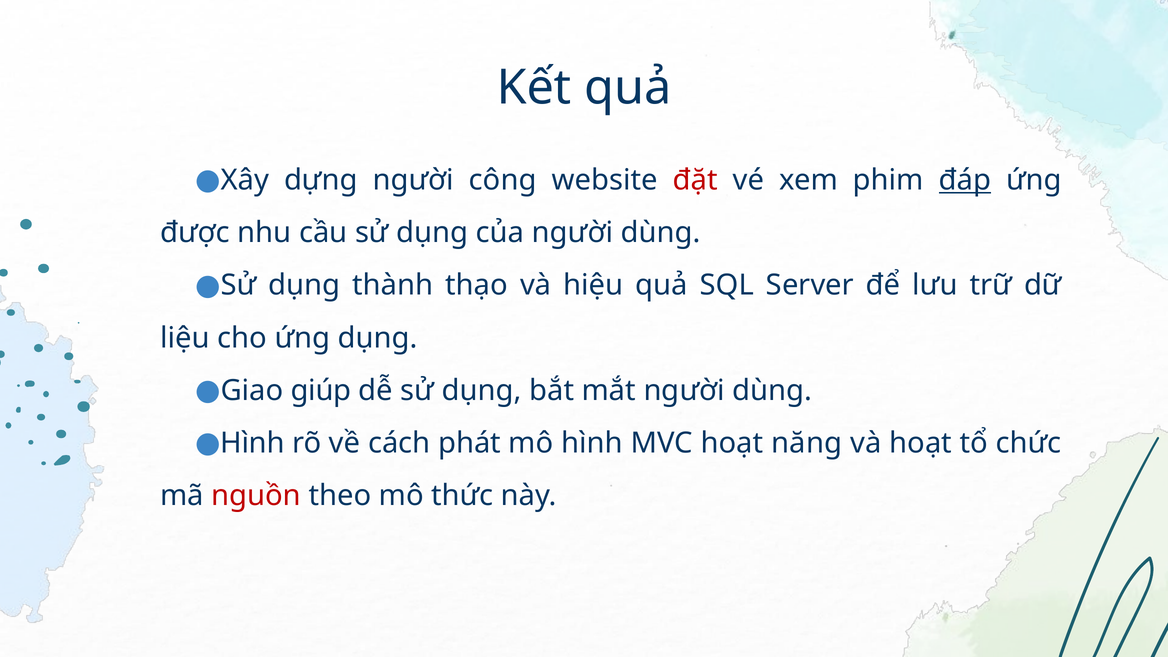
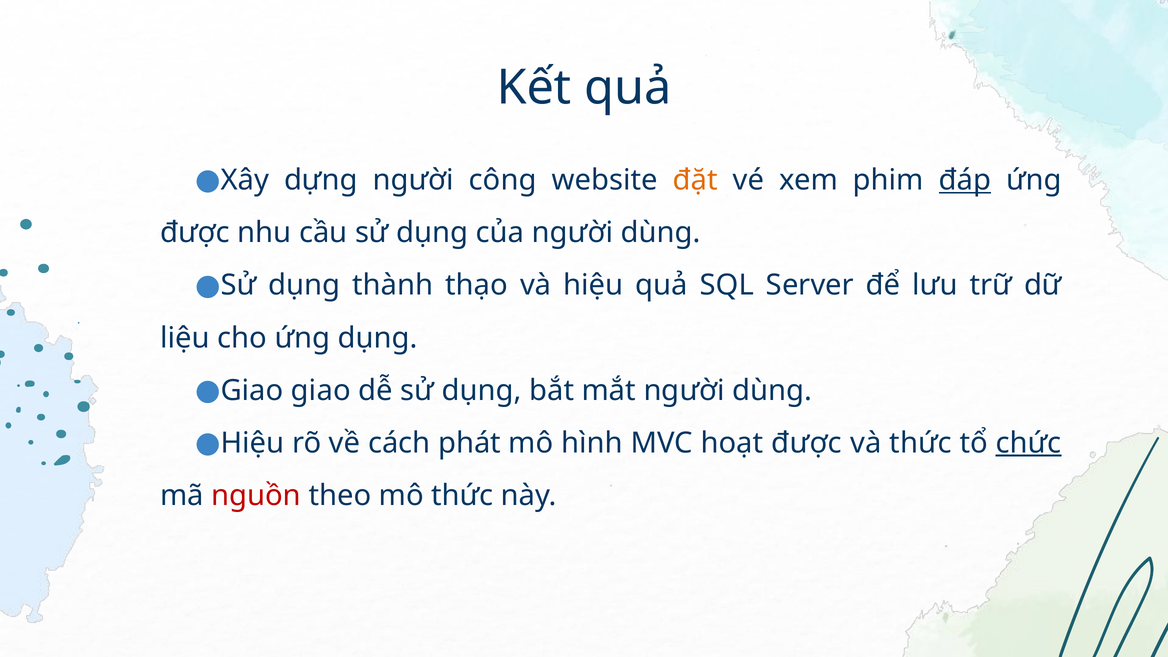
đặt colour: red -> orange
Giao giúp: giúp -> giao
Hình at (253, 443): Hình -> Hiệu
hoạt năng: năng -> được
và hoạt: hoạt -> thức
chức underline: none -> present
